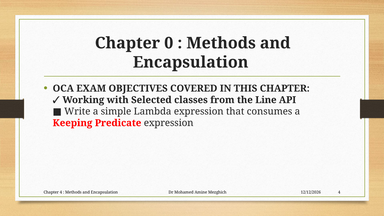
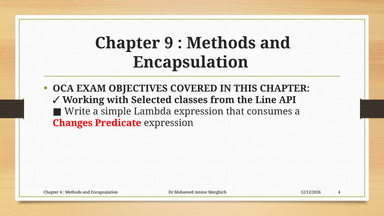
0: 0 -> 9
Keeping: Keeping -> Changes
